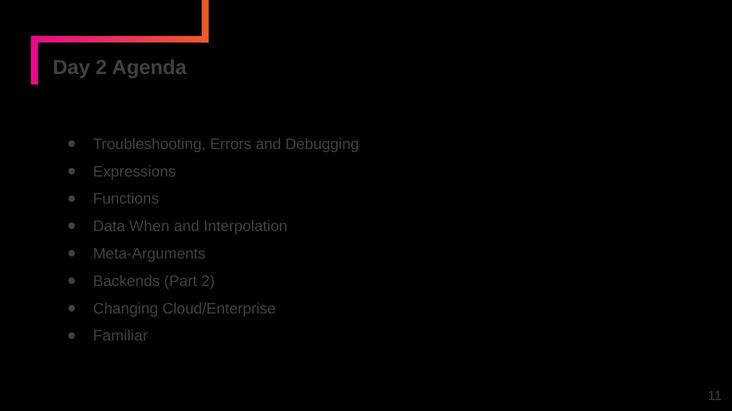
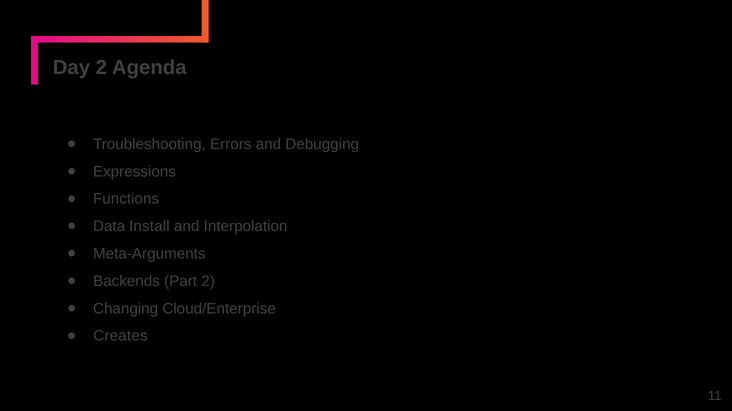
When: When -> Install
Familiar: Familiar -> Creates
